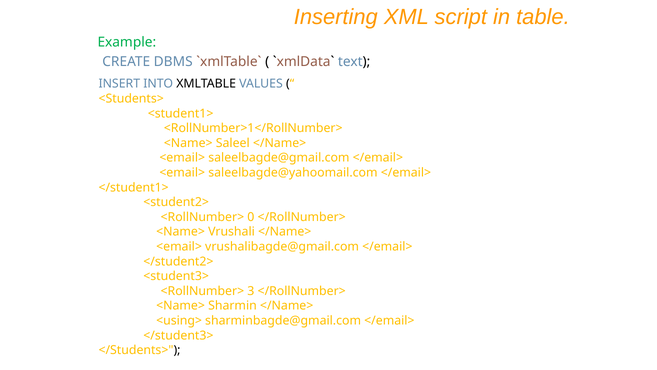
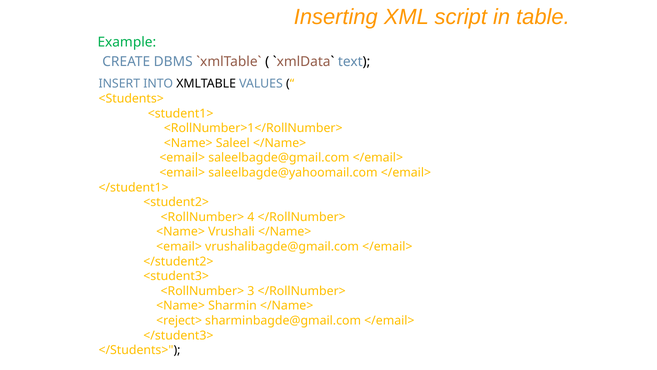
0: 0 -> 4
<using>: <using> -> <reject>
